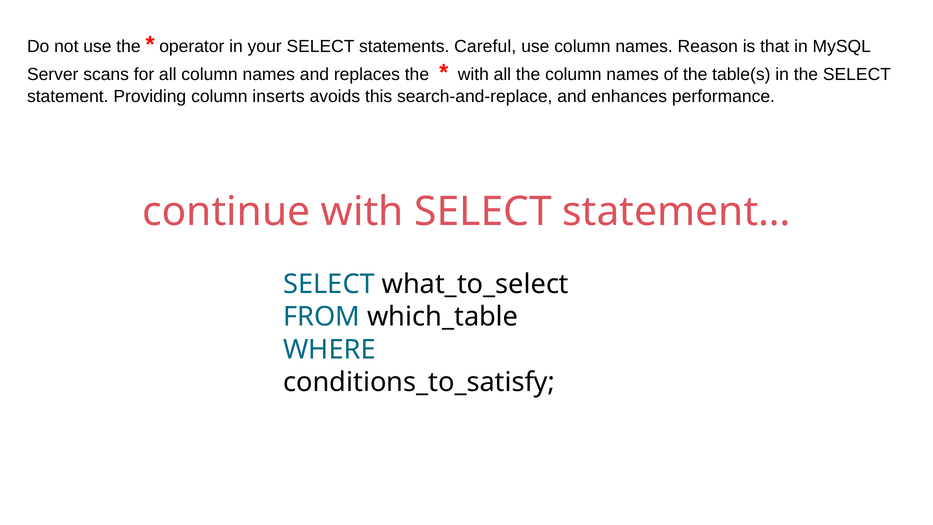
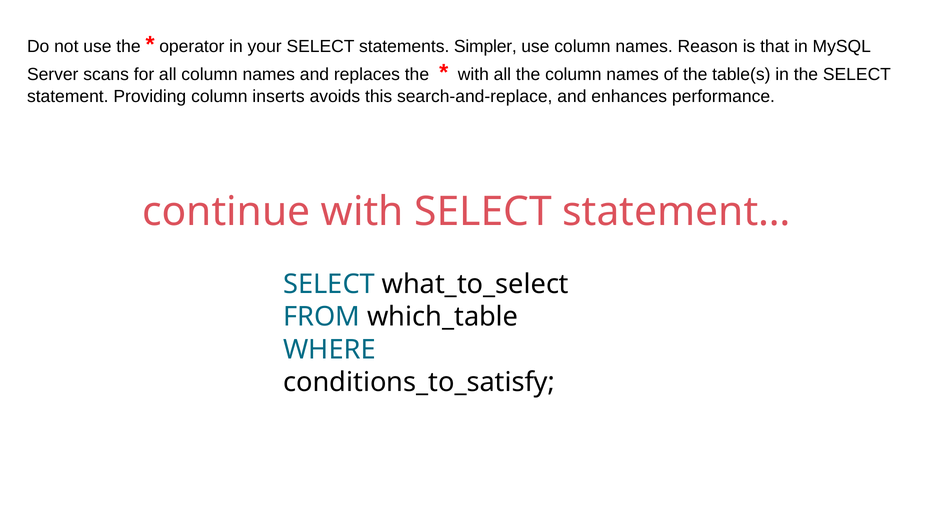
Careful: Careful -> Simpler
